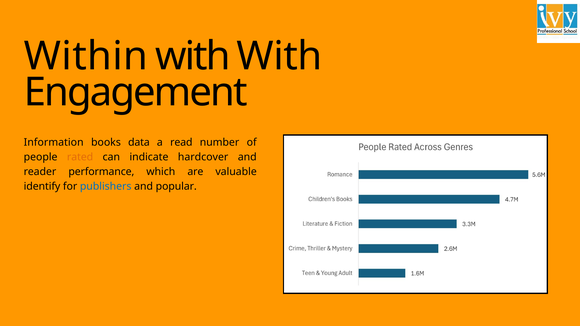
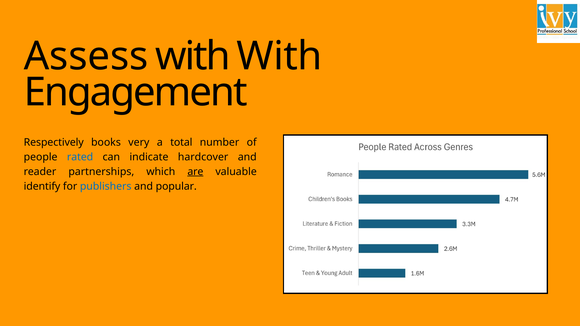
Within: Within -> Assess
Information: Information -> Respectively
data: data -> very
read: read -> total
rated colour: orange -> blue
performance: performance -> partnerships
are underline: none -> present
